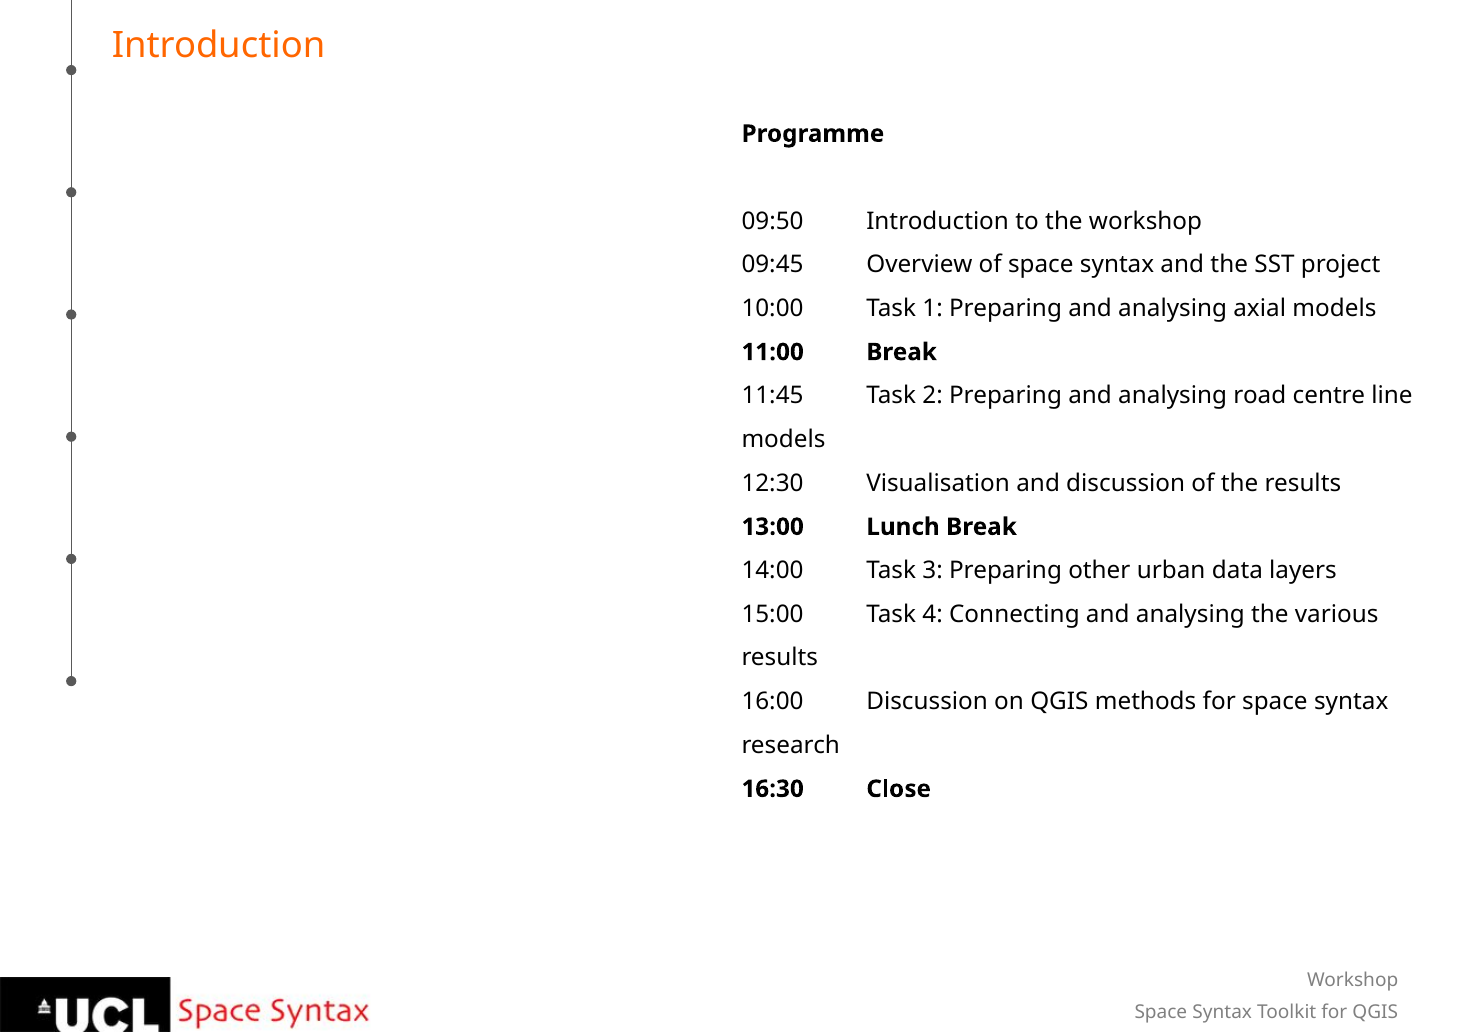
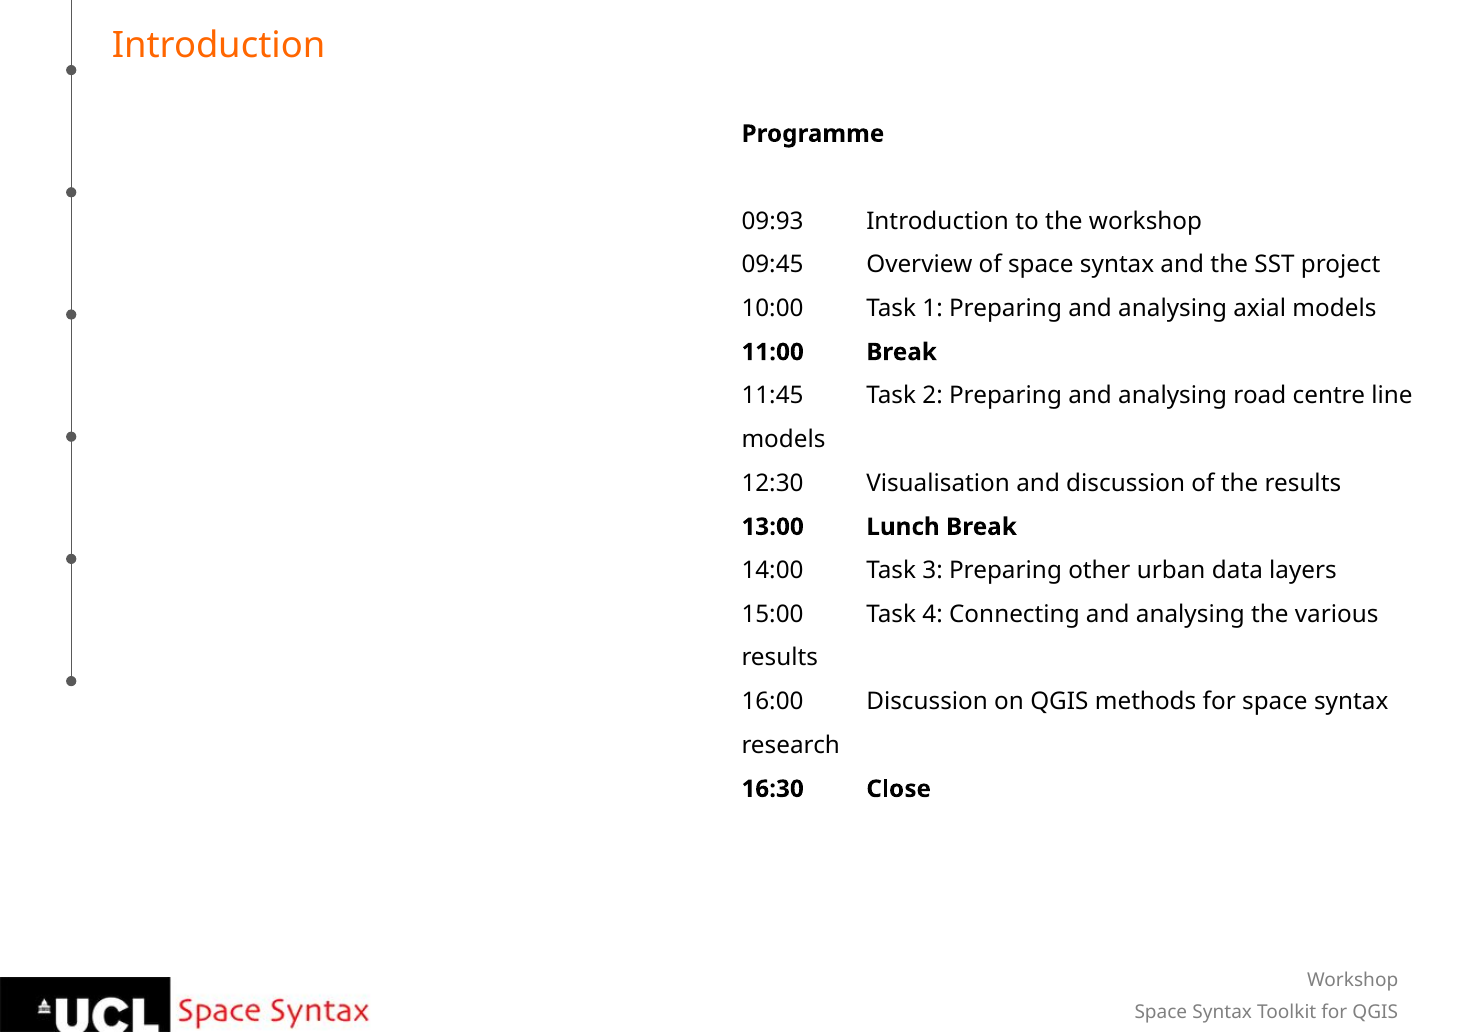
09:50: 09:50 -> 09:93
